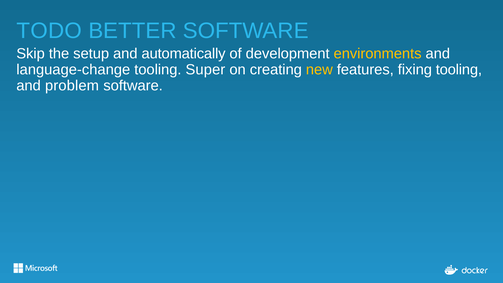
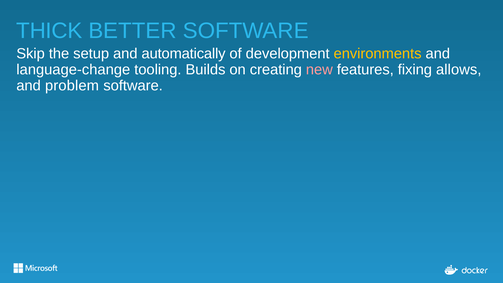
TODO: TODO -> THICK
Super: Super -> Builds
new colour: yellow -> pink
fixing tooling: tooling -> allows
